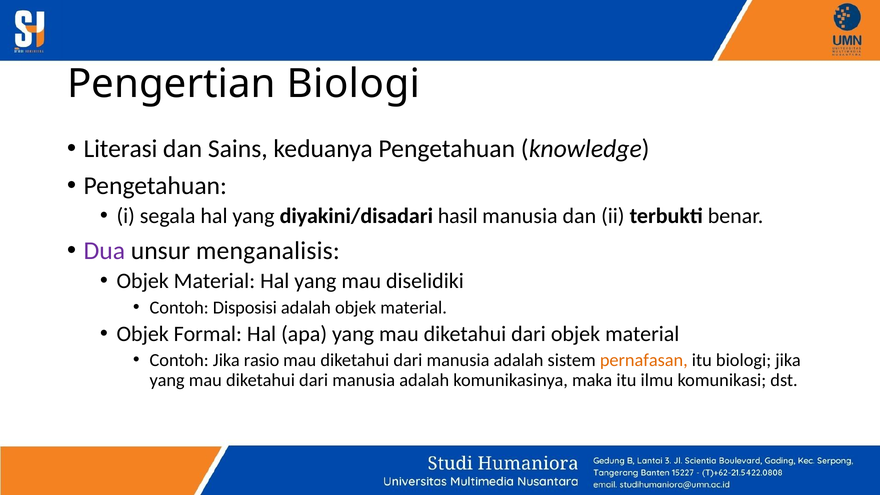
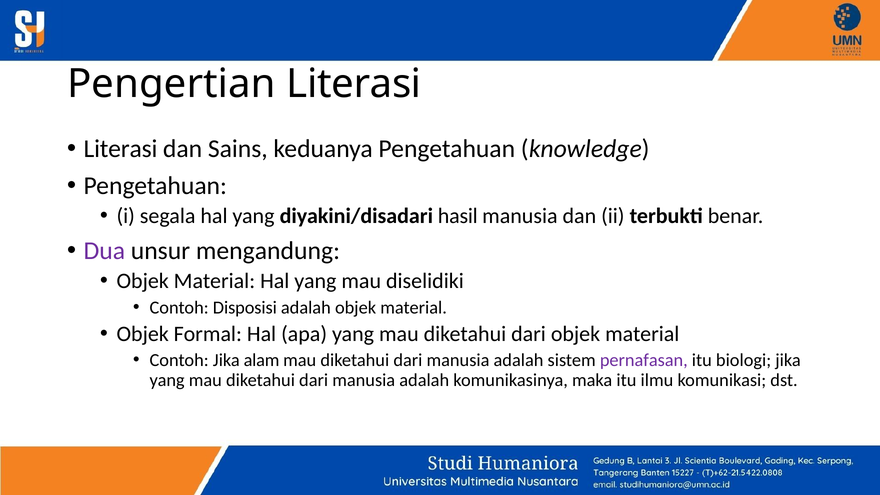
Pengertian Biologi: Biologi -> Literasi
menganalisis: menganalisis -> mengandung
rasio: rasio -> alam
pernafasan colour: orange -> purple
